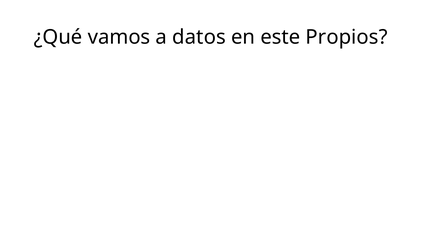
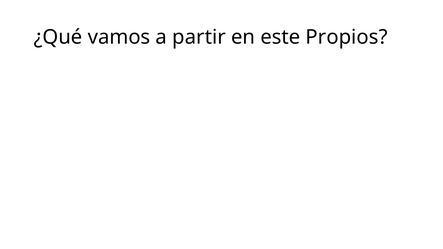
datos: datos -> partir
